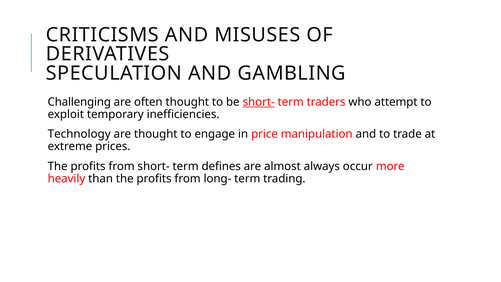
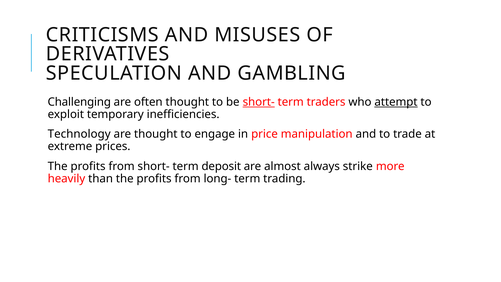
attempt underline: none -> present
defines: defines -> deposit
occur: occur -> strike
